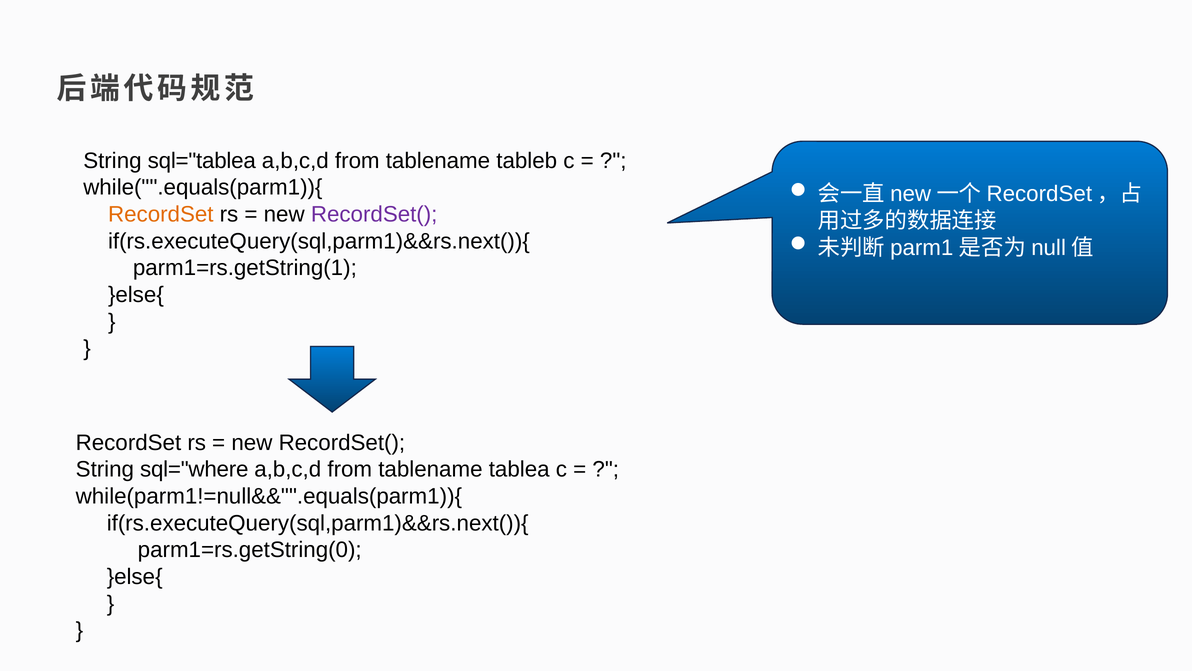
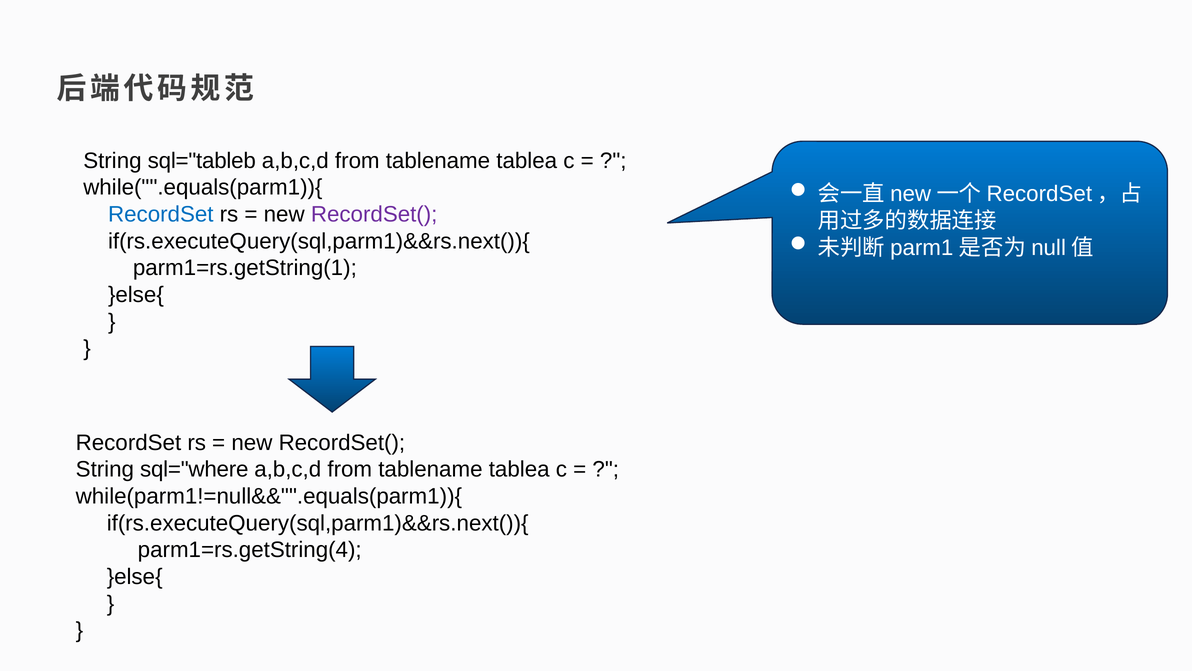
sql="tablea: sql="tablea -> sql="tableb
tableb at (527, 161): tableb -> tablea
RecordSet at (161, 214) colour: orange -> blue
parm1=rs.getString(0: parm1=rs.getString(0 -> parm1=rs.getString(4
